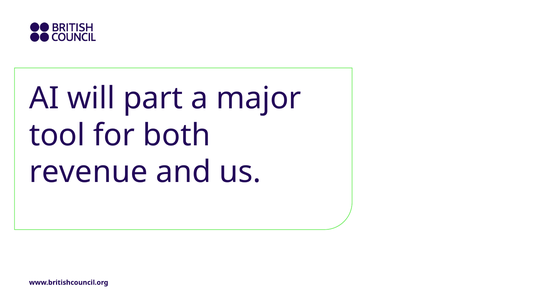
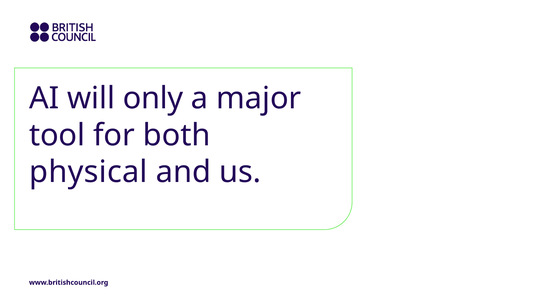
part: part -> only
revenue: revenue -> physical
